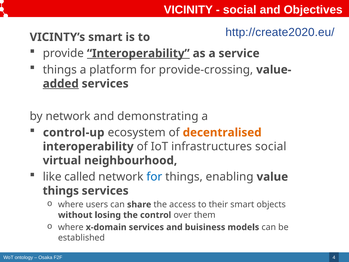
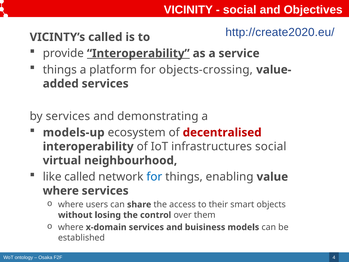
VICINTY’s smart: smart -> called
provide-crossing: provide-crossing -> objects-crossing
added underline: present -> none
by network: network -> services
control-up: control-up -> models-up
decentralised colour: orange -> red
things at (61, 191): things -> where
